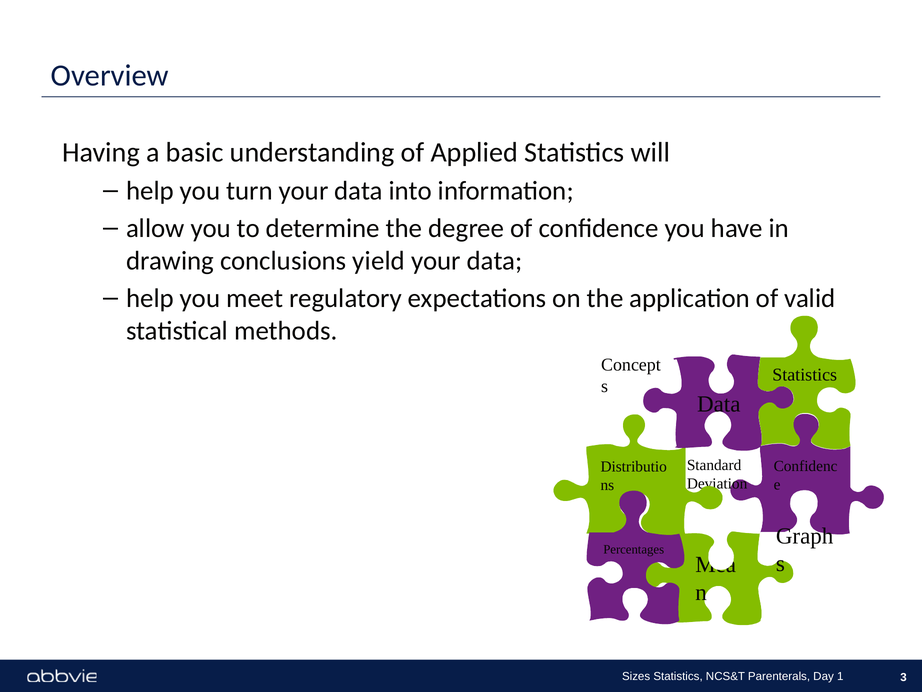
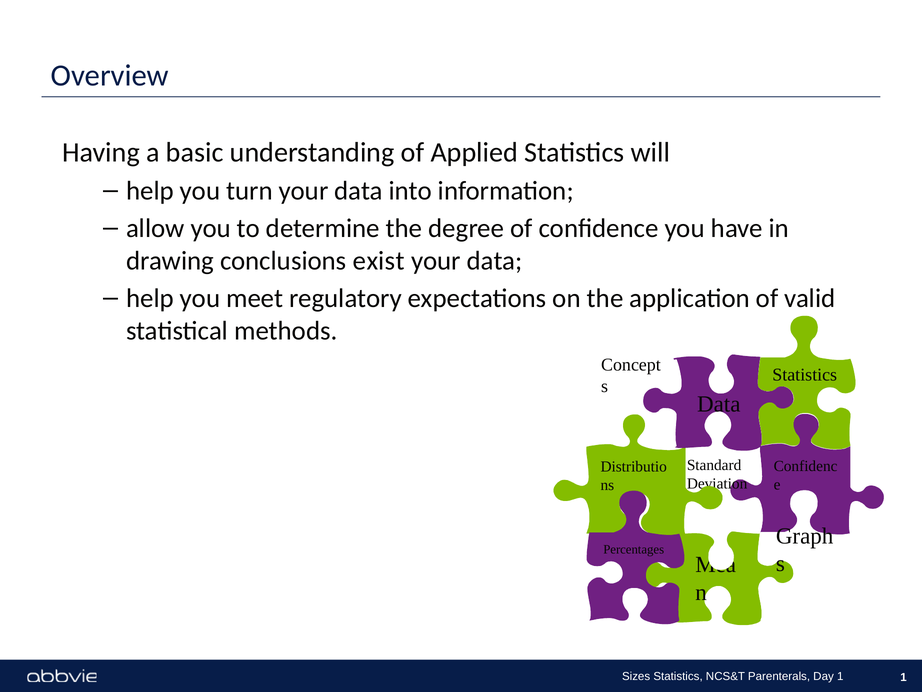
yield: yield -> exist
1 3: 3 -> 1
